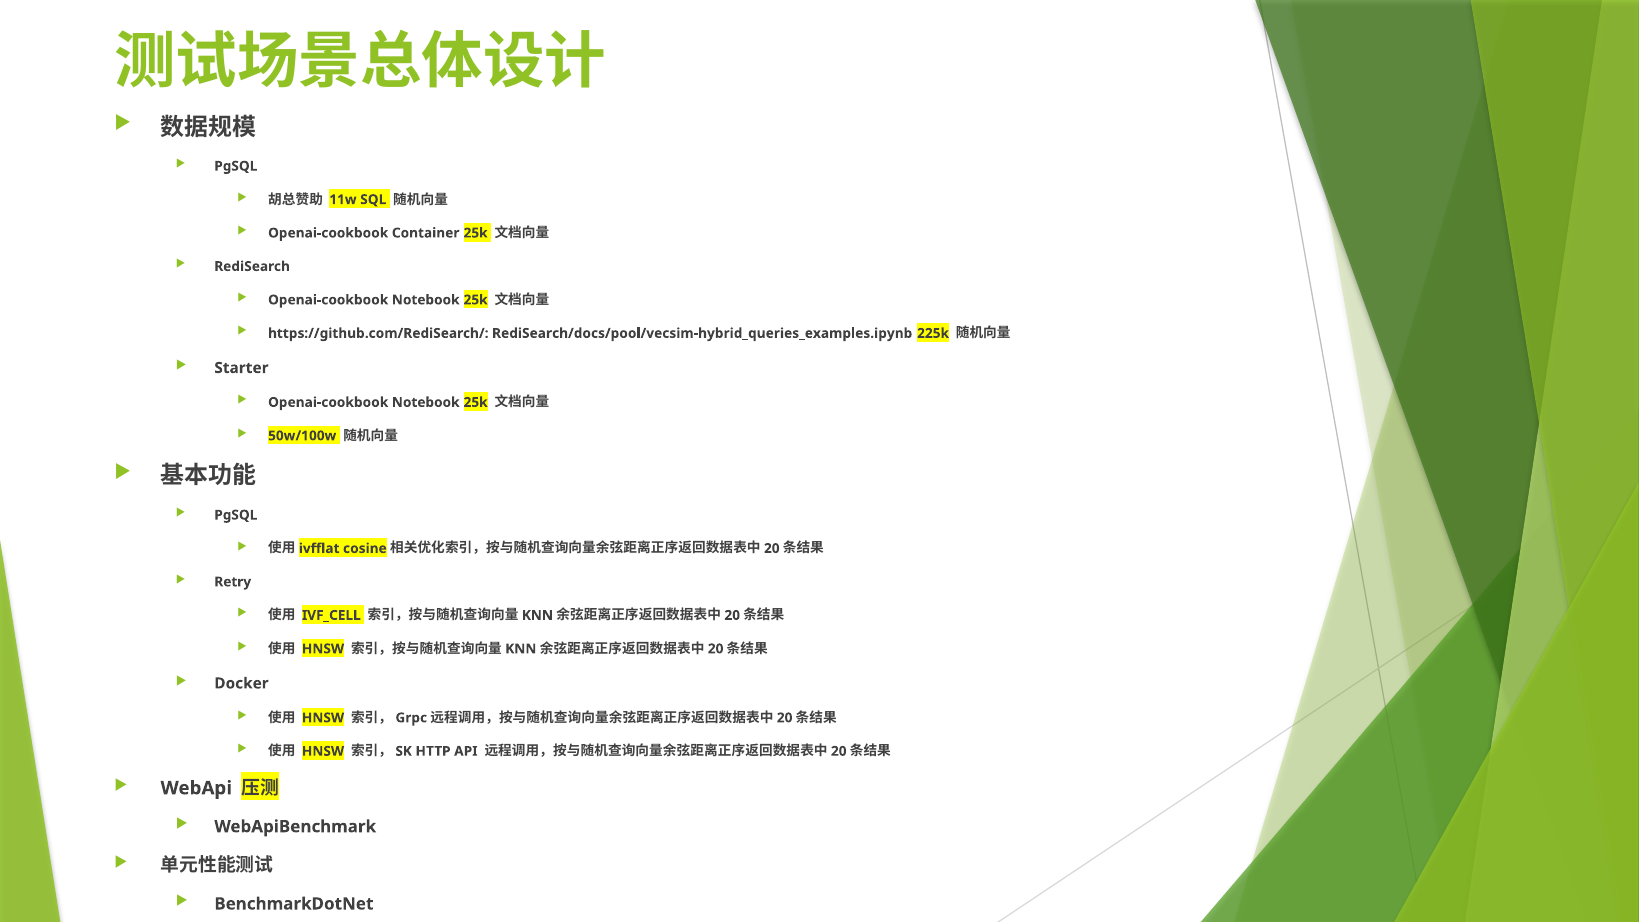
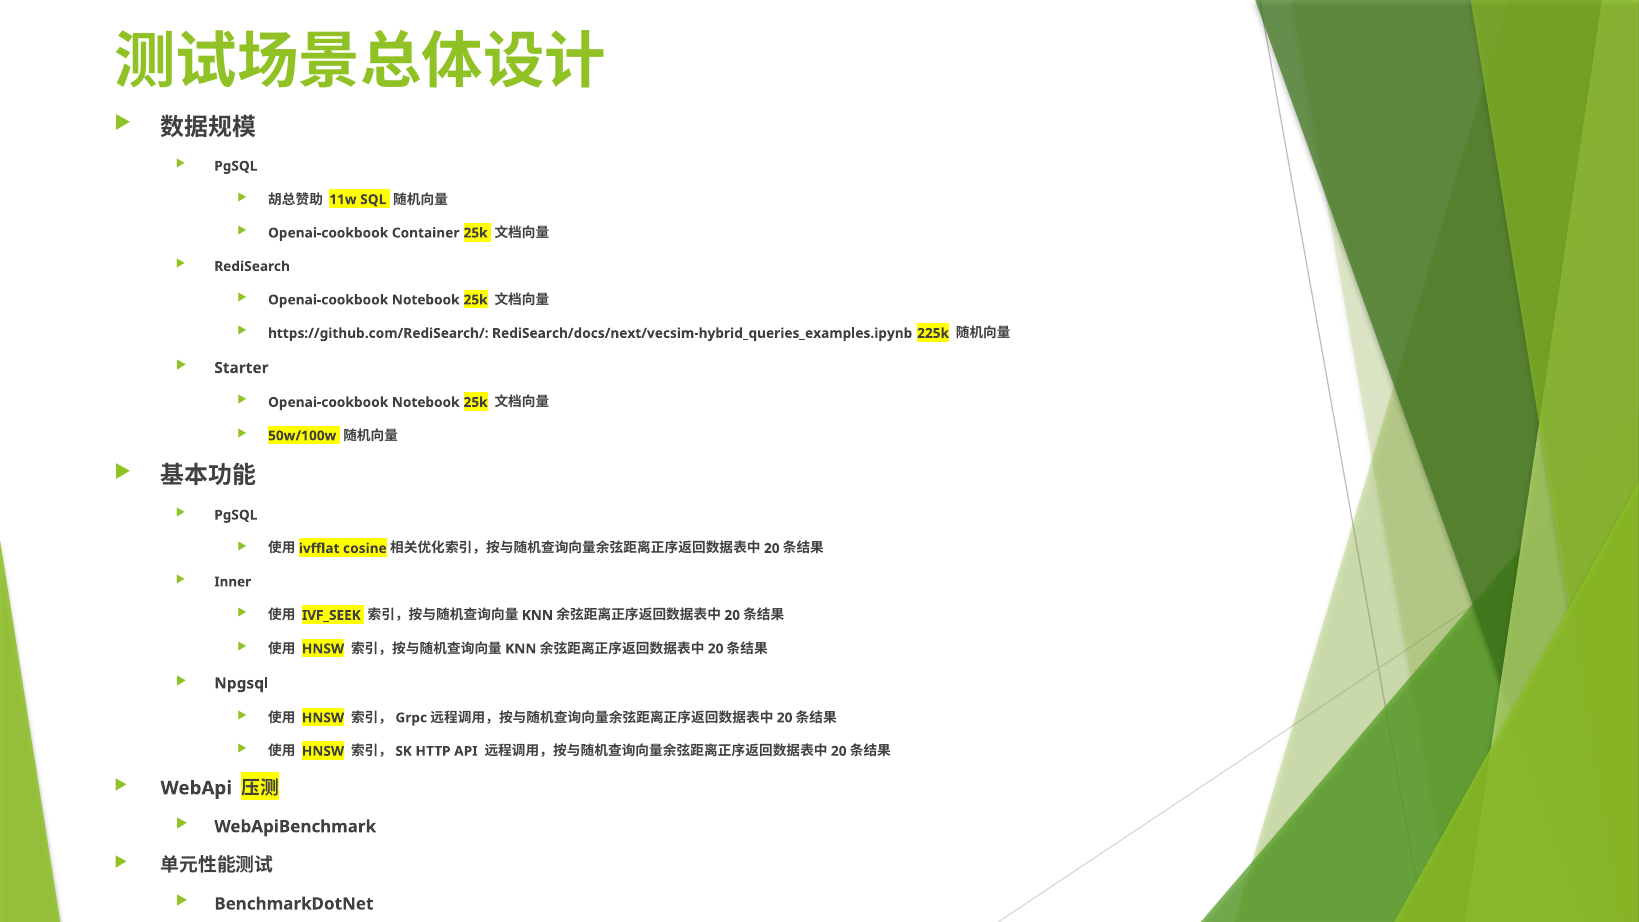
RediSearch/docs/pool/vecsim-hybrid_queries_examples.ipynb: RediSearch/docs/pool/vecsim-hybrid_queries_examples.ipynb -> RediSearch/docs/next/vecsim-hybrid_queries_examples.ipynb
Retry: Retry -> Inner
IVF_CELL: IVF_CELL -> IVF_SEEK
Docker: Docker -> Npgsql
